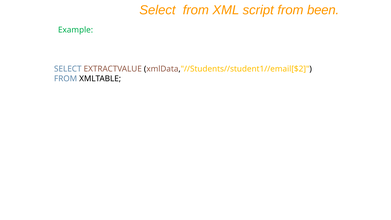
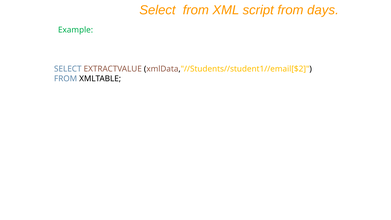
been: been -> days
